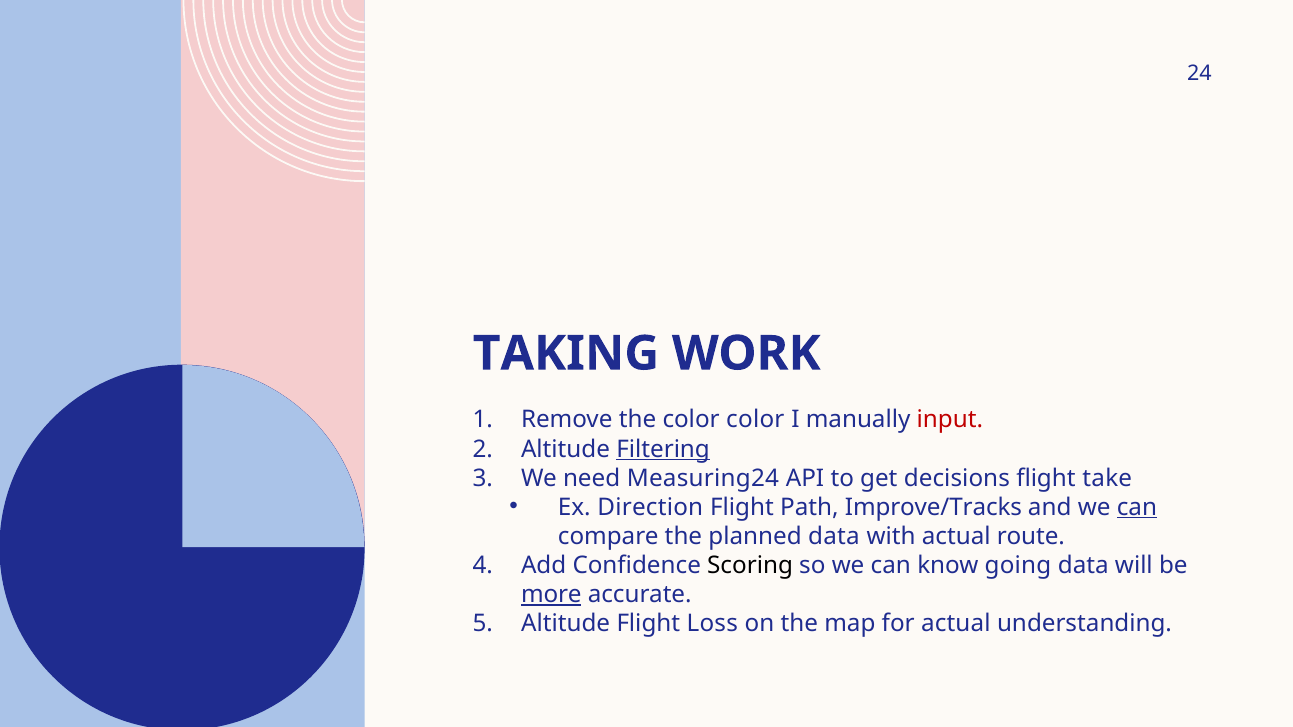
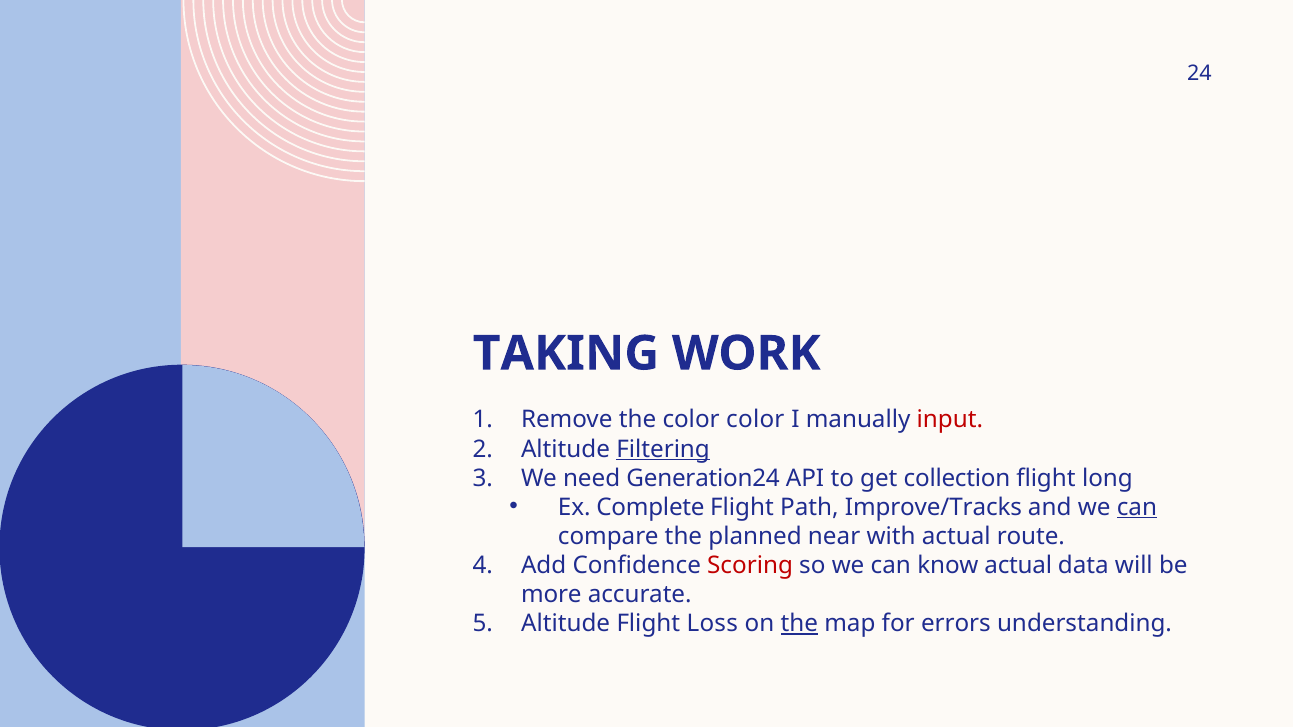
Measuring24: Measuring24 -> Generation24
decisions: decisions -> collection
take: take -> long
Direction: Direction -> Complete
planned data: data -> near
Scoring colour: black -> red
know going: going -> actual
more underline: present -> none
the at (799, 624) underline: none -> present
for actual: actual -> errors
